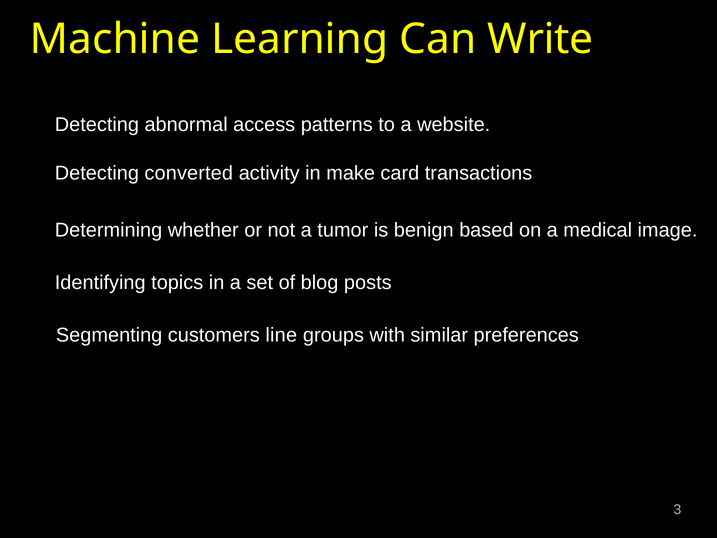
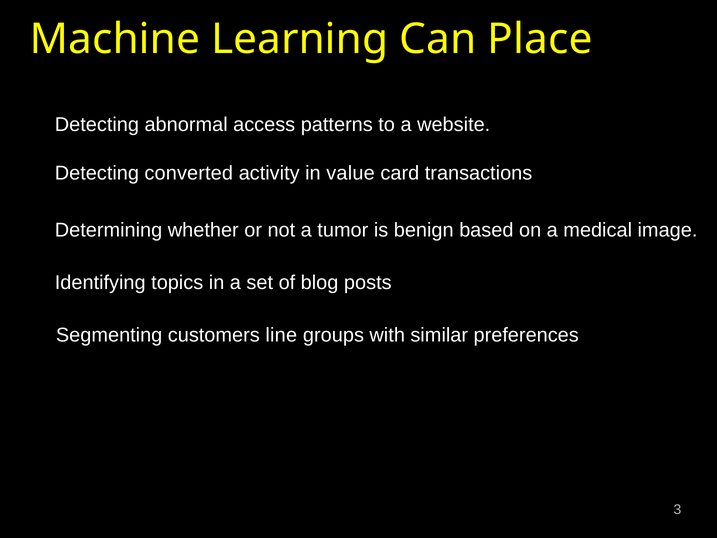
Write: Write -> Place
make: make -> value
